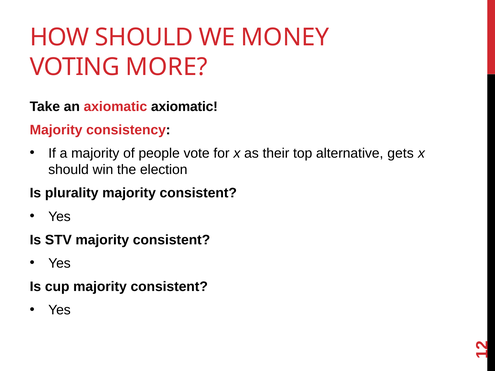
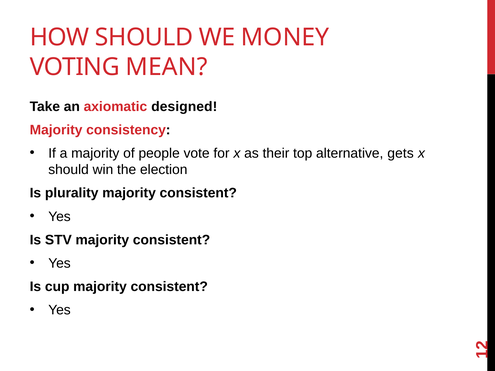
MORE: MORE -> MEAN
axiomatic axiomatic: axiomatic -> designed
